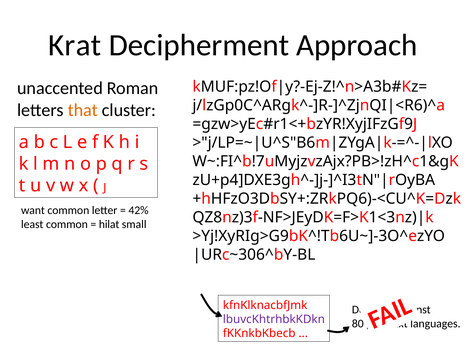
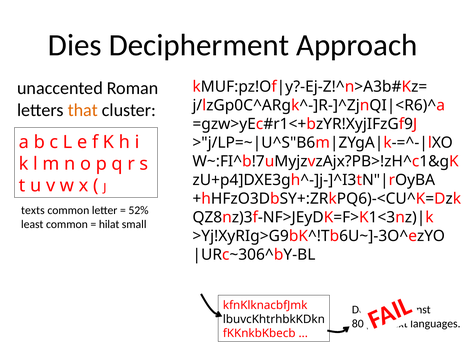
Krat: Krat -> Dies
want: want -> texts
42%: 42% -> 52%
lbuvcKhtrhbkKDkn colour: purple -> black
